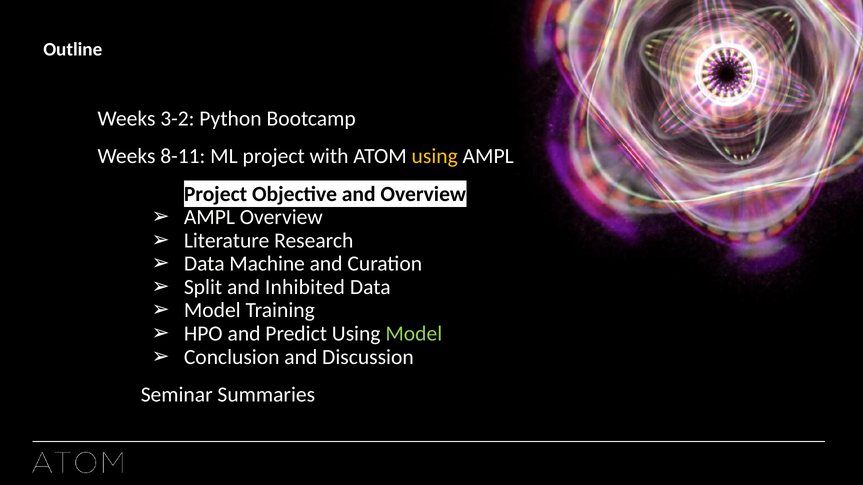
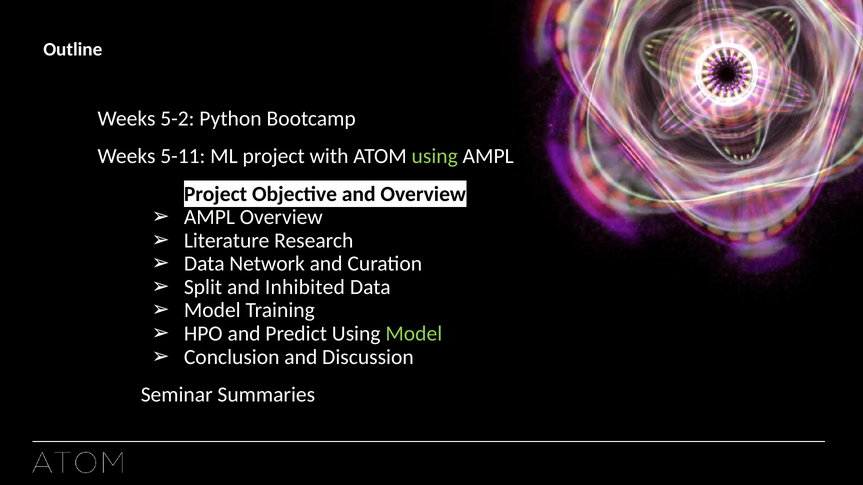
3-2: 3-2 -> 5-2
8-11: 8-11 -> 5-11
using at (435, 156) colour: yellow -> light green
Machine: Machine -> Network
